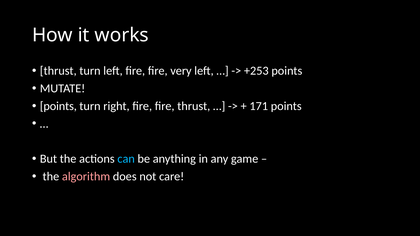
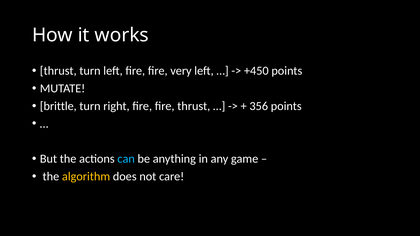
+253: +253 -> +450
points at (58, 106): points -> brittle
171: 171 -> 356
algorithm colour: pink -> yellow
